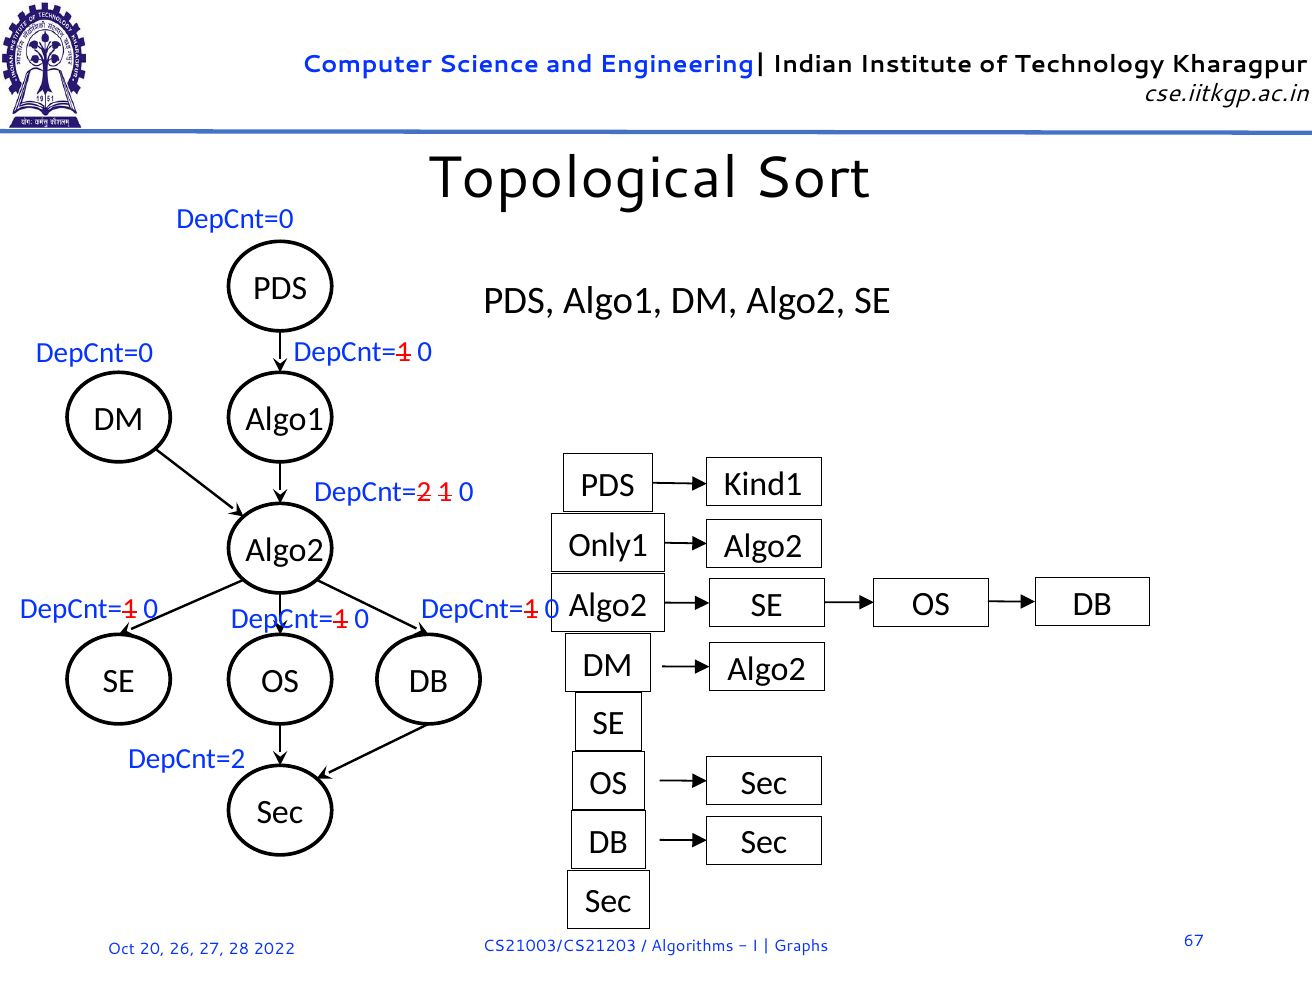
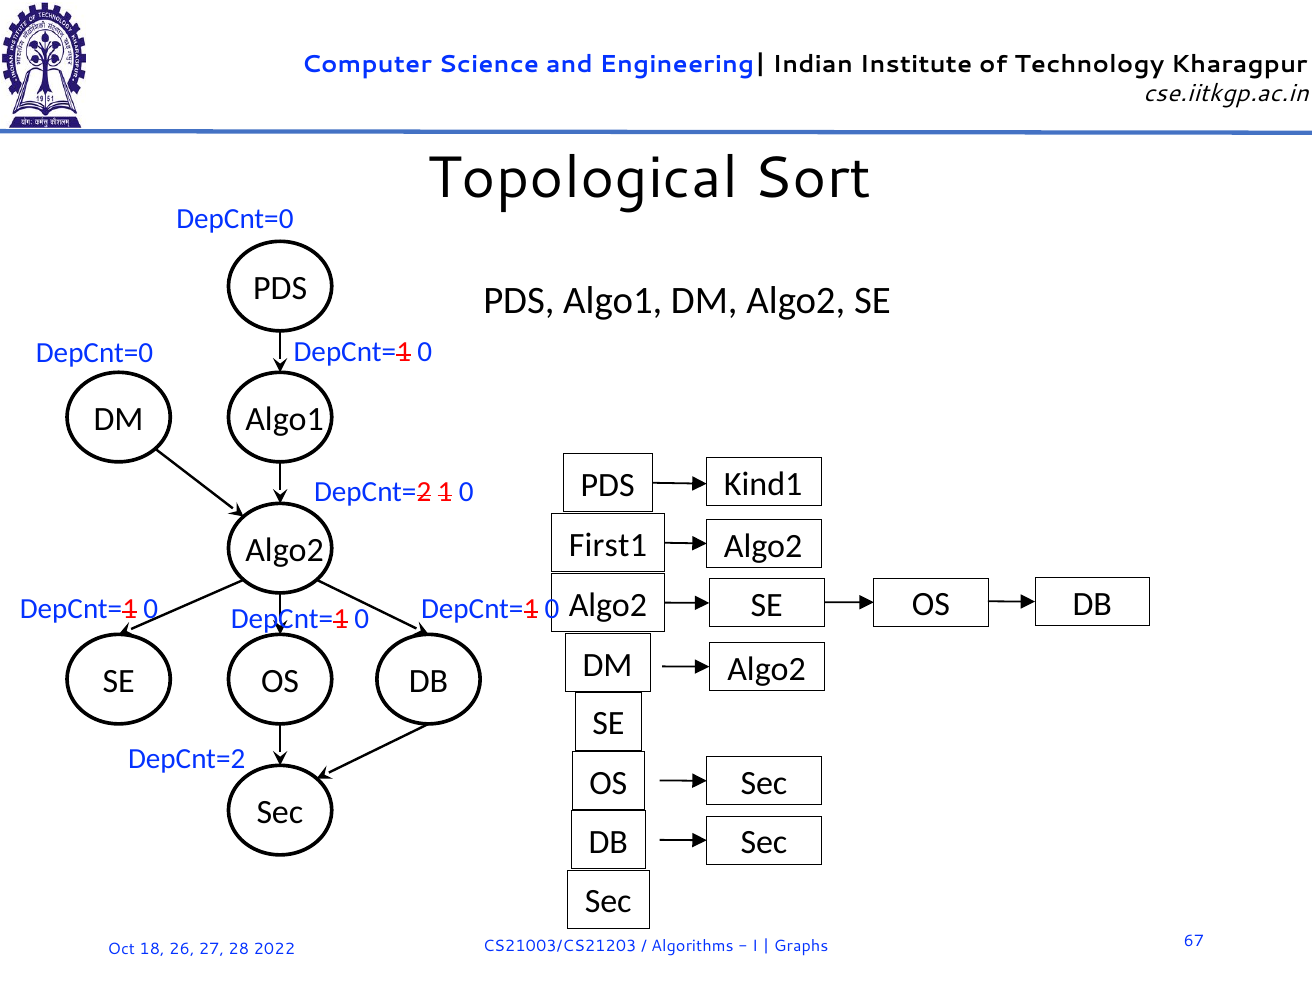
Only1: Only1 -> First1
20: 20 -> 18
